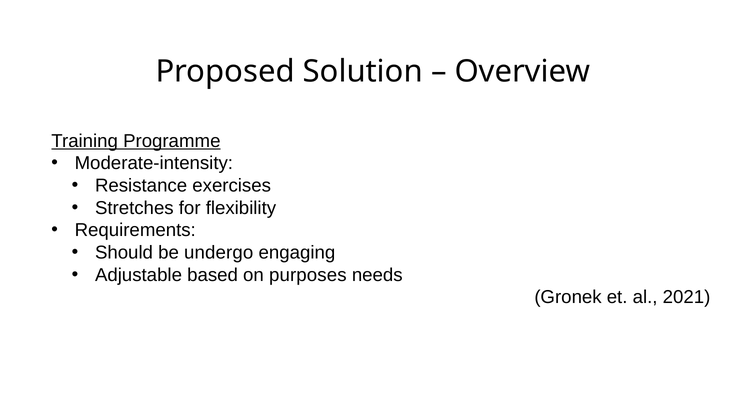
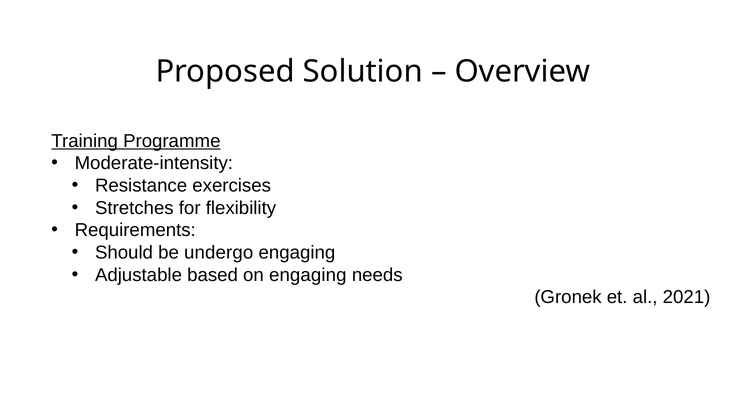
on purposes: purposes -> engaging
